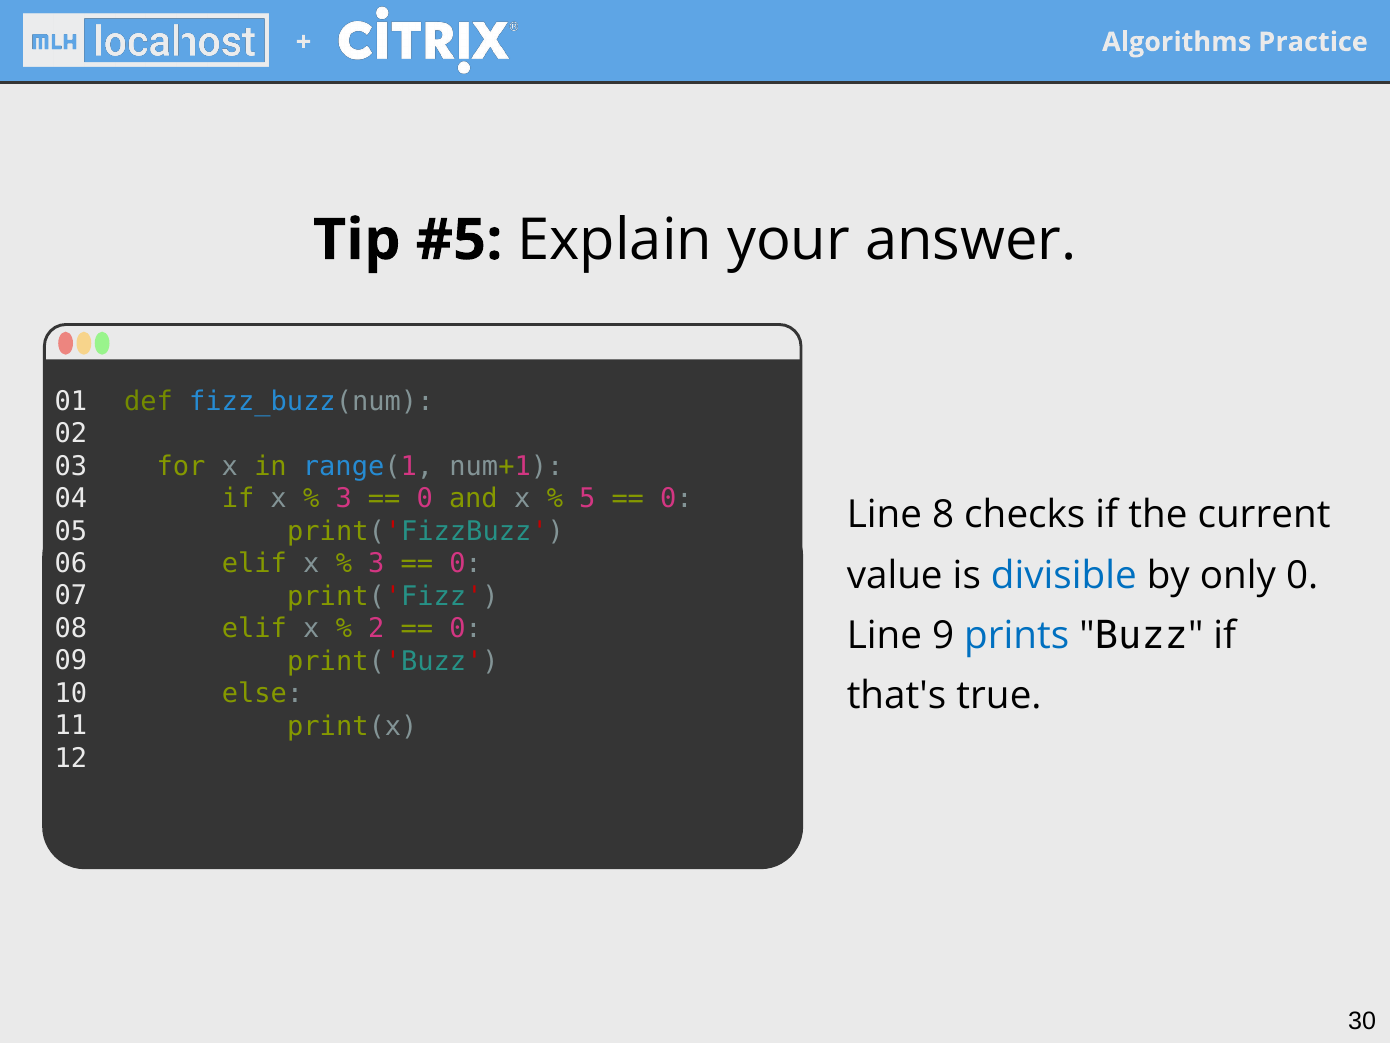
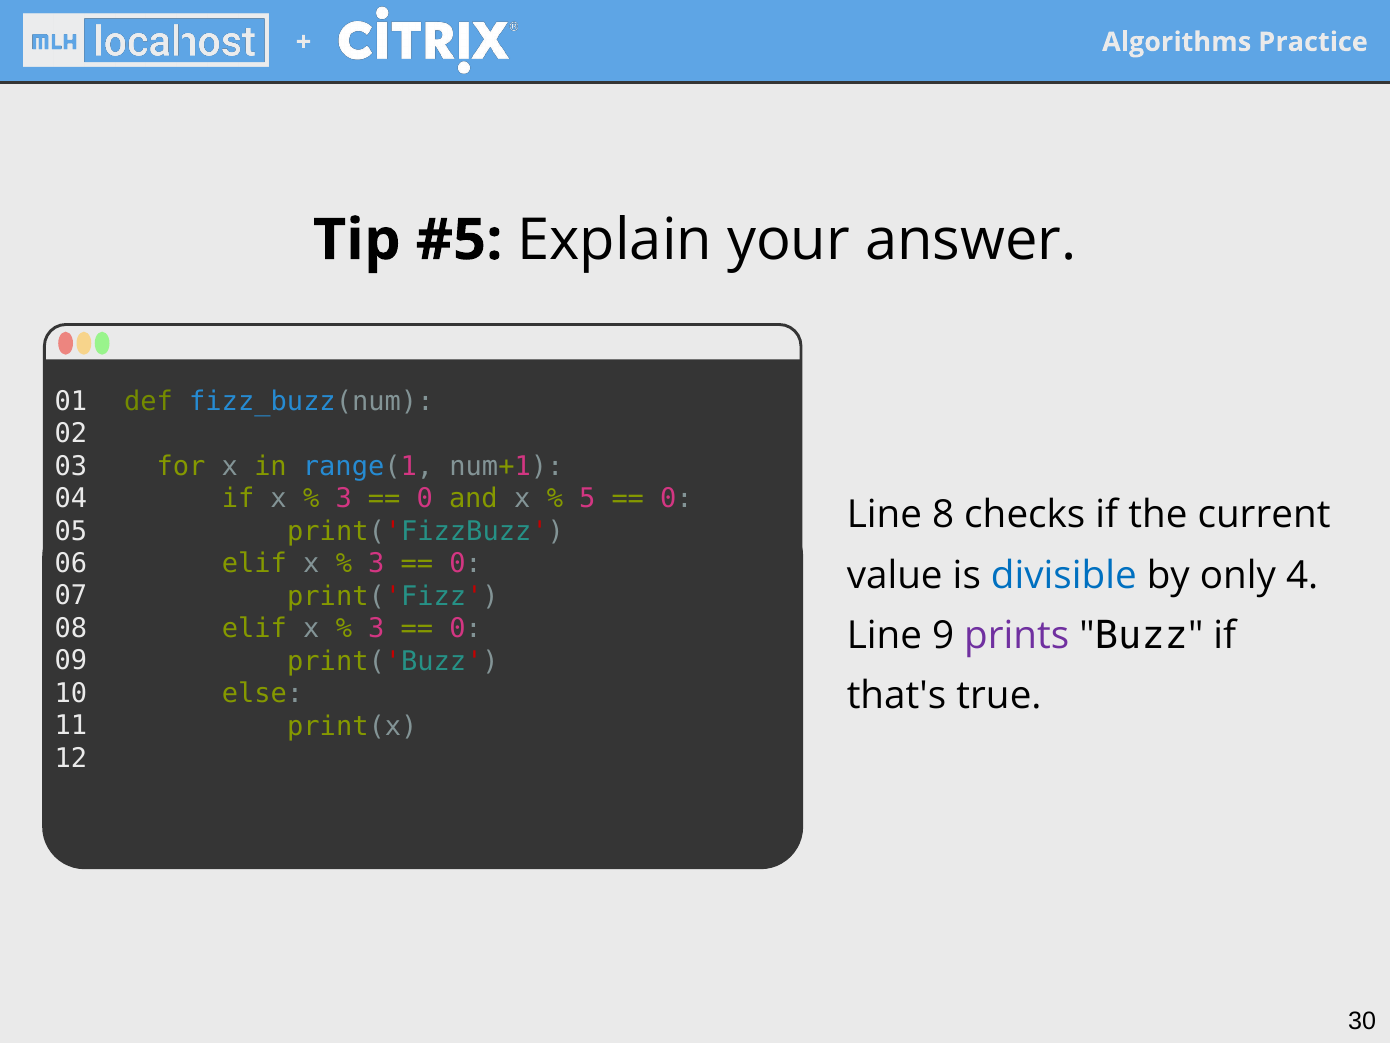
only 0: 0 -> 4
2 at (376, 628): 2 -> 3
prints colour: blue -> purple
